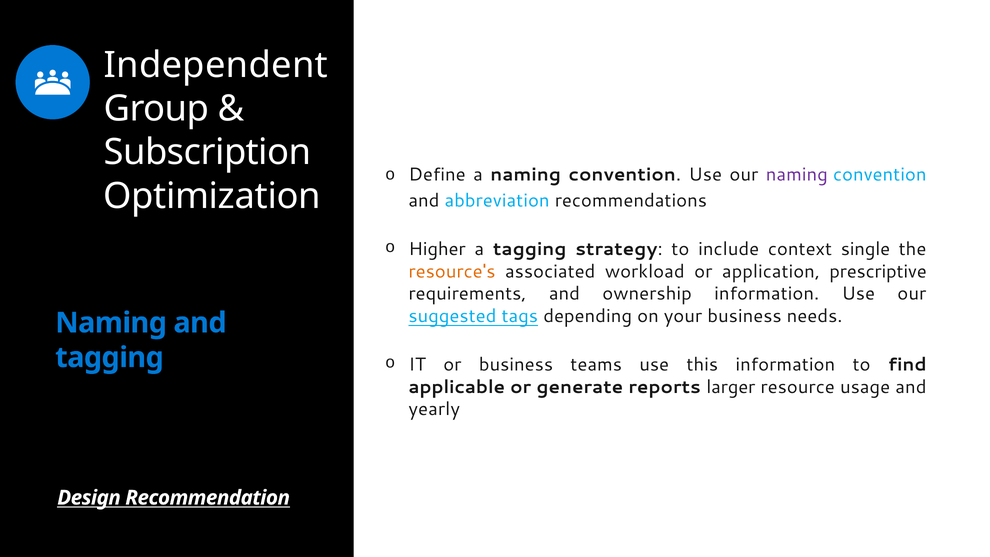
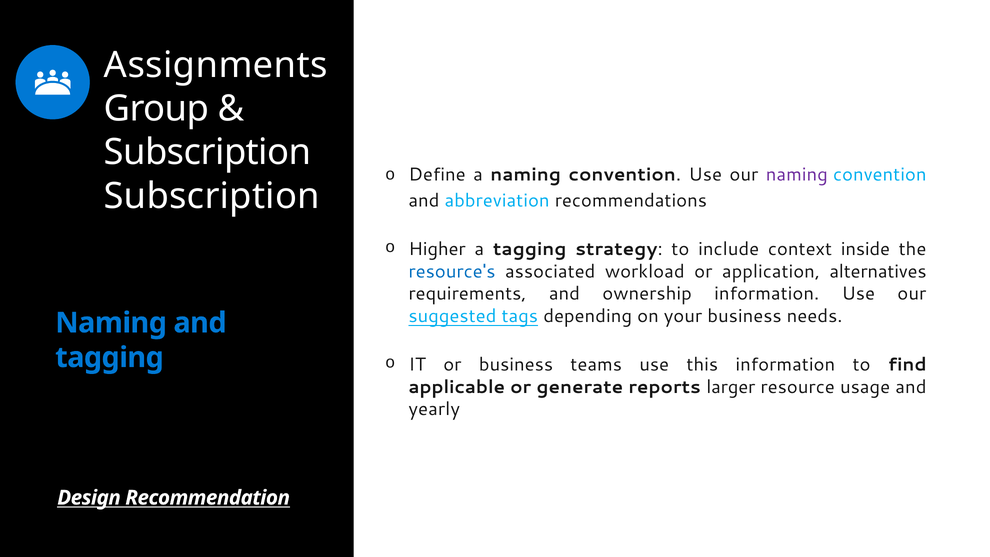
Independent: Independent -> Assignments
Optimization at (212, 196): Optimization -> Subscription
single: single -> inside
resource's colour: orange -> blue
prescriptive: prescriptive -> alternatives
